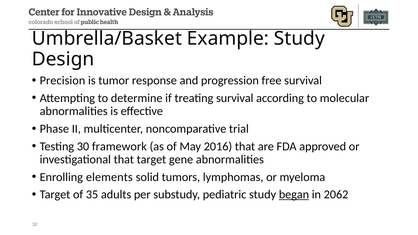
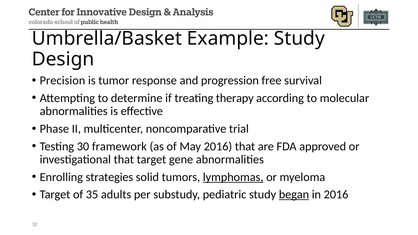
treating survival: survival -> therapy
elements: elements -> strategies
lymphomas underline: none -> present
in 2062: 2062 -> 2016
